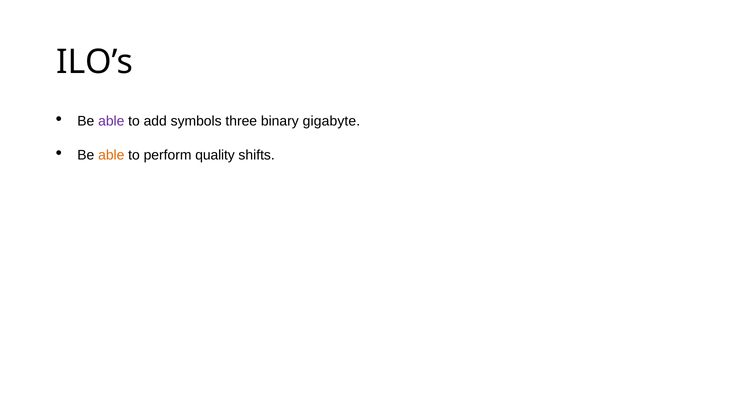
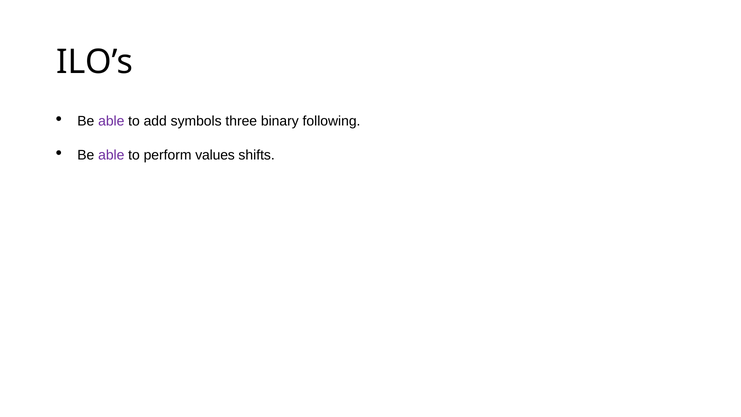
gigabyte: gigabyte -> following
able at (111, 155) colour: orange -> purple
quality: quality -> values
